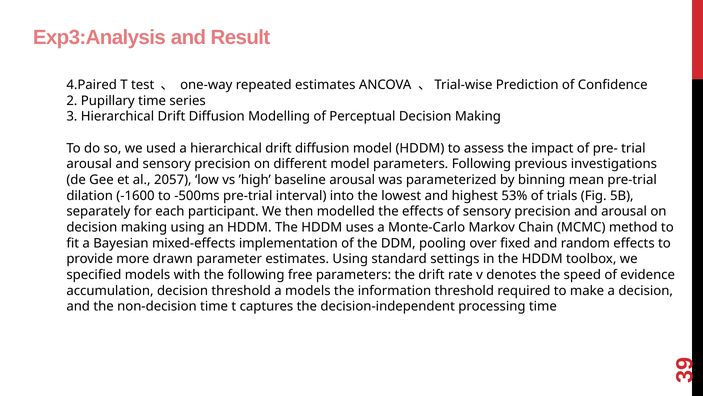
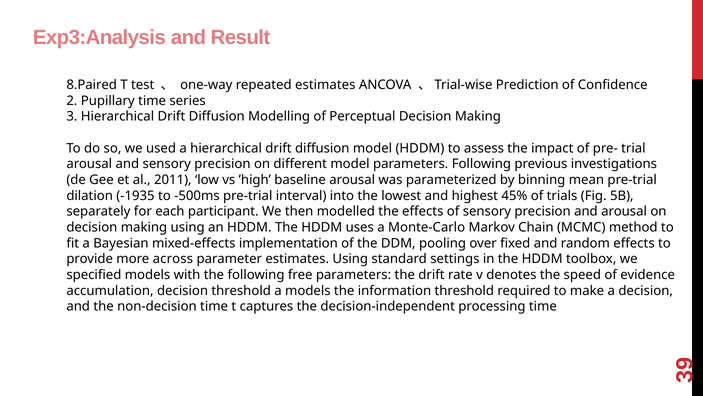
4.Paired: 4.Paired -> 8.Paired
2057: 2057 -> 2011
-1600: -1600 -> -1935
53%: 53% -> 45%
drawn: drawn -> across
